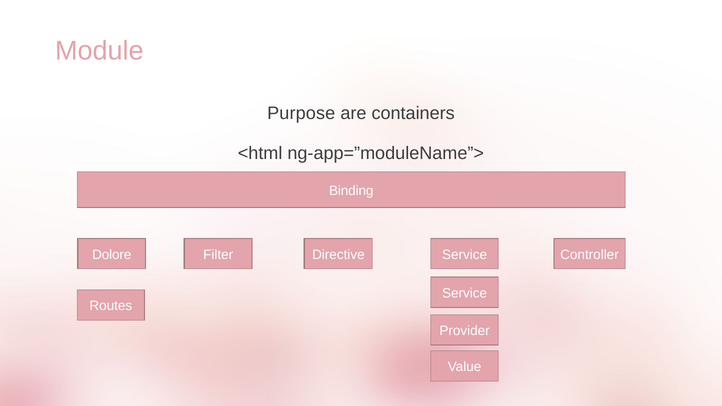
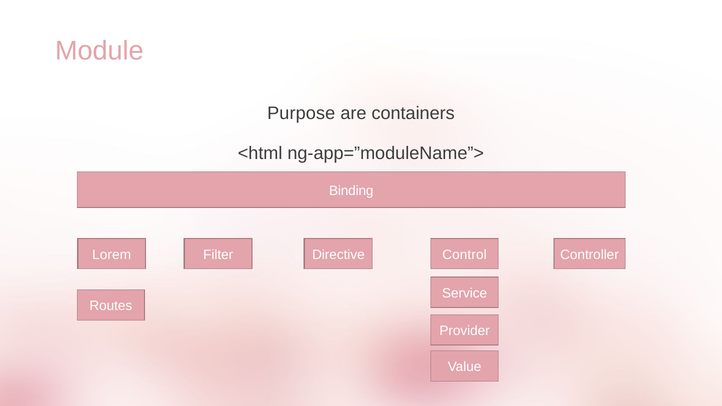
Dolore: Dolore -> Lorem
Service at (465, 255): Service -> Control
